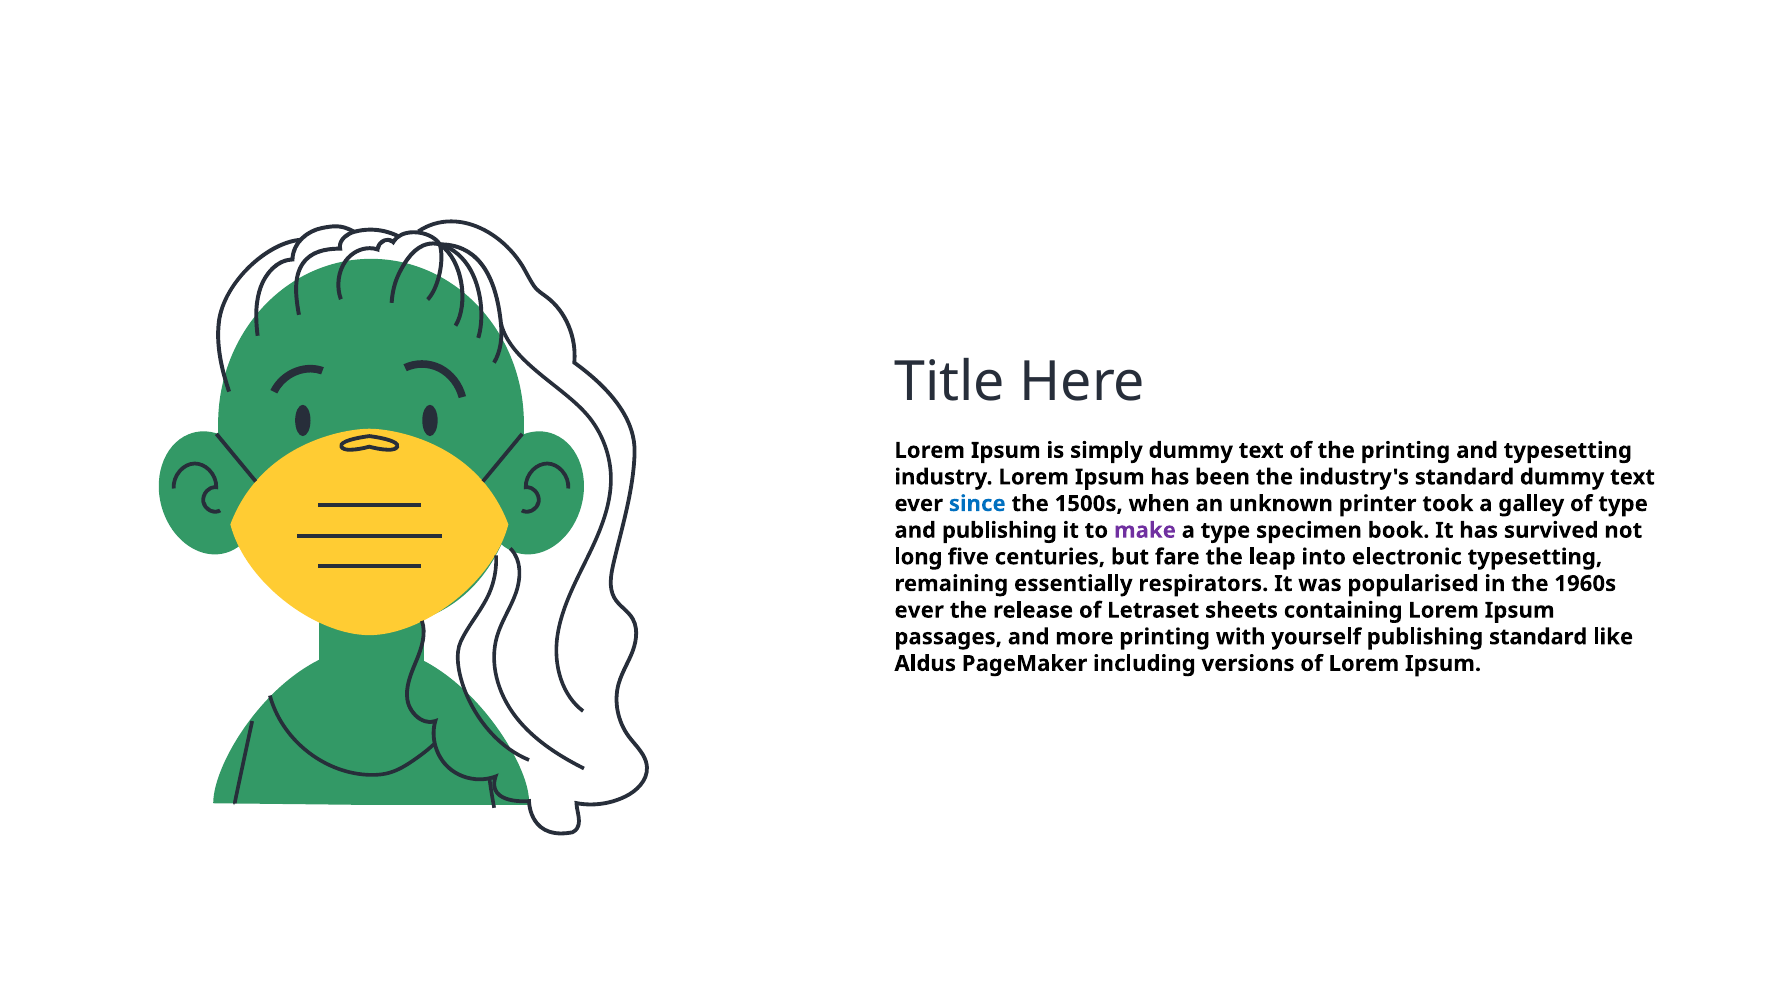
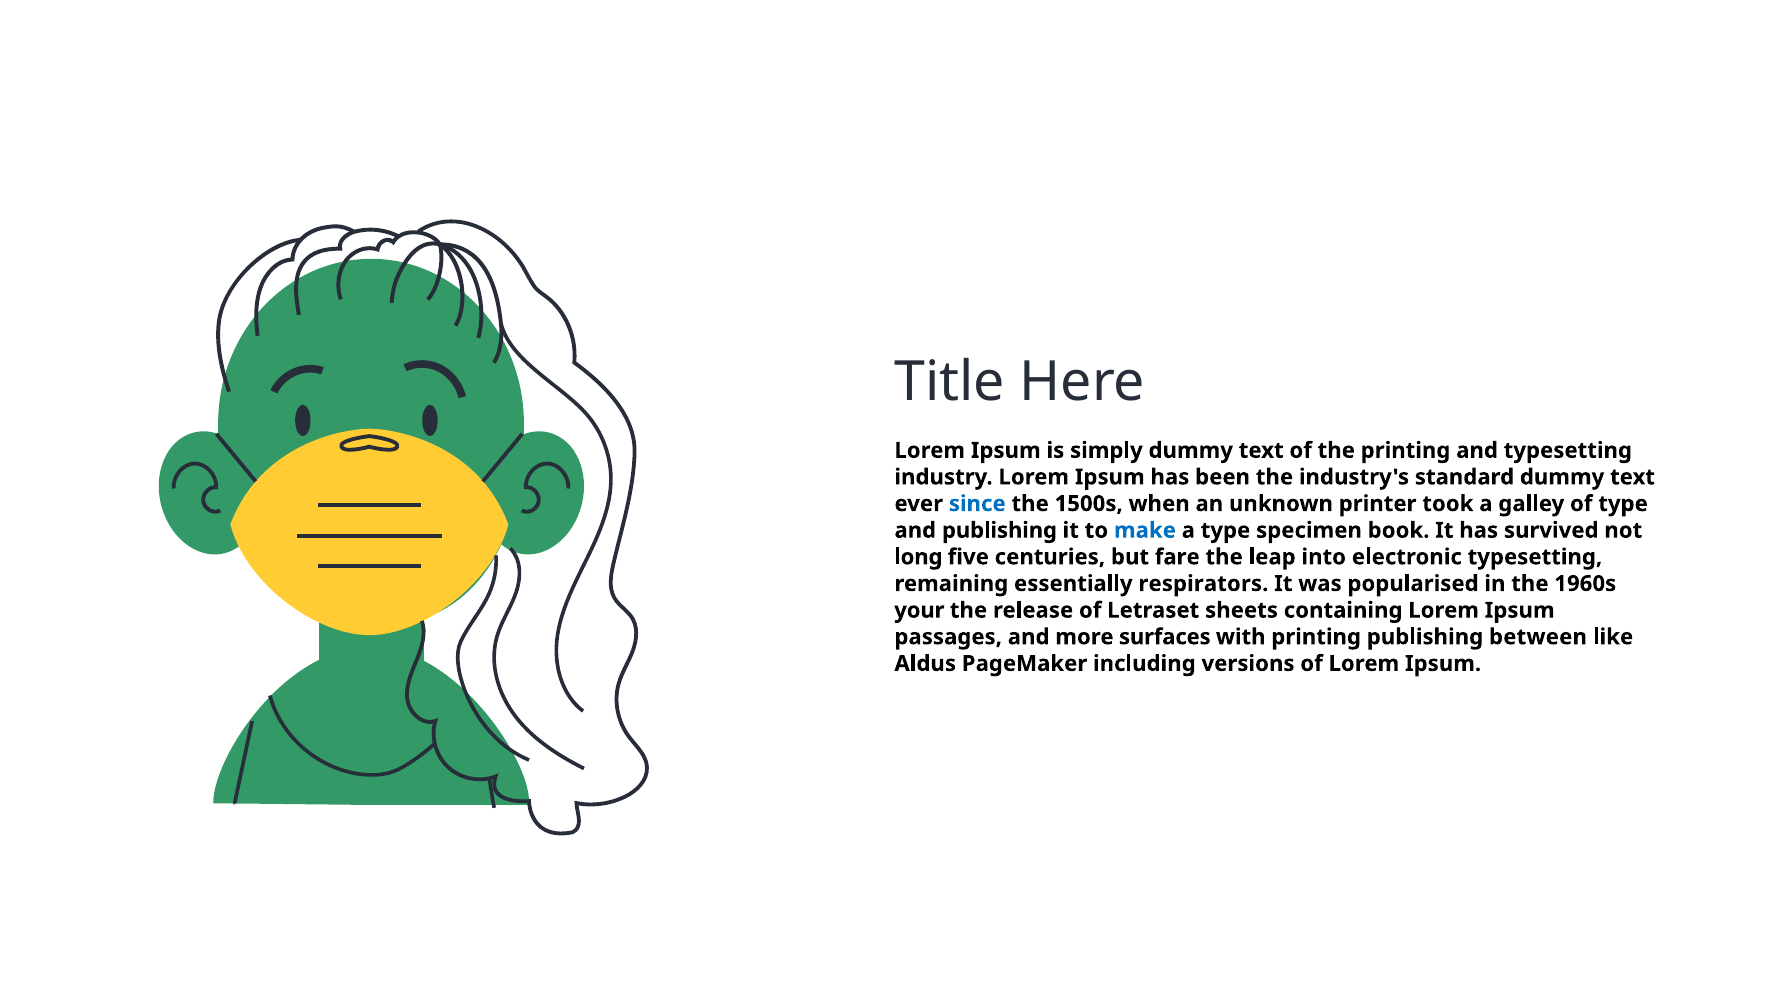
make colour: purple -> blue
ever at (919, 610): ever -> your
more printing: printing -> surfaces
with yourself: yourself -> printing
publishing standard: standard -> between
